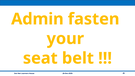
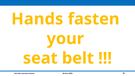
Admin: Admin -> Hands
